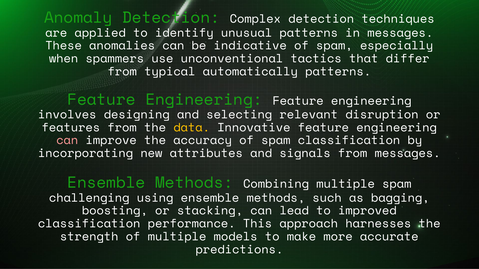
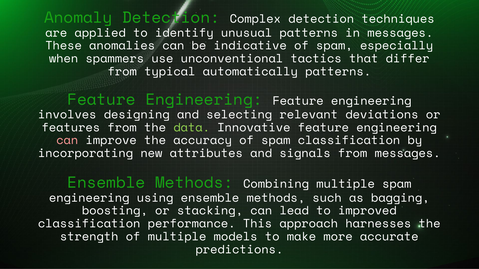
disruption: disruption -> deviations
data colour: yellow -> light green
challenging at (89, 198): challenging -> engineering
